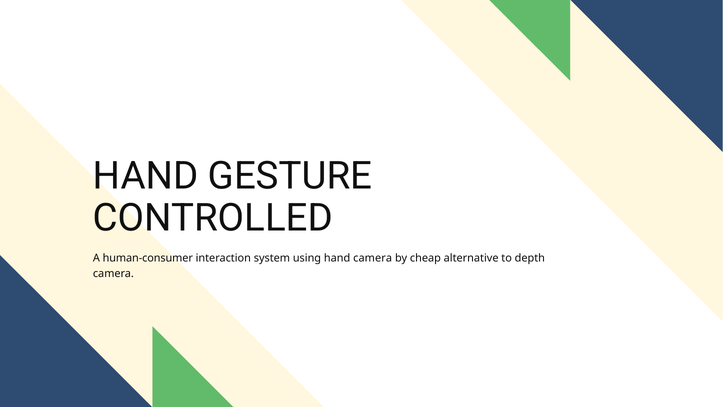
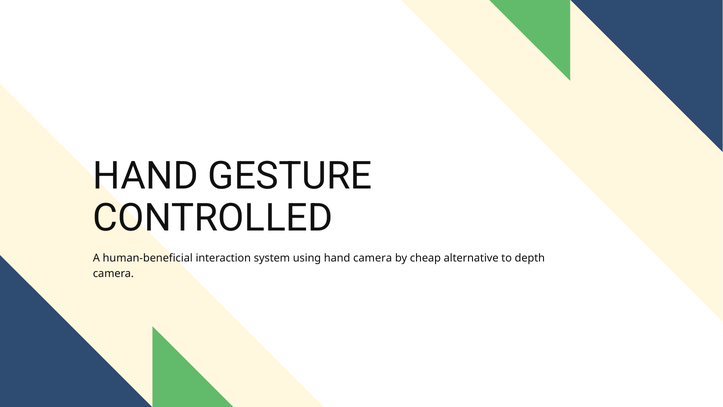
human-consumer: human-consumer -> human-beneficial
